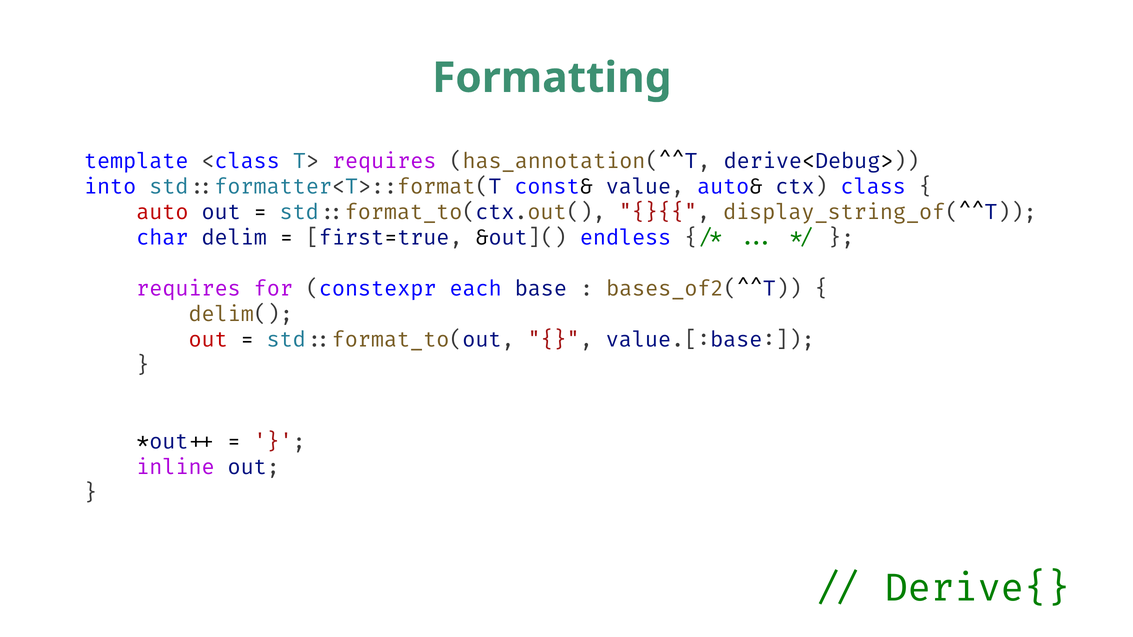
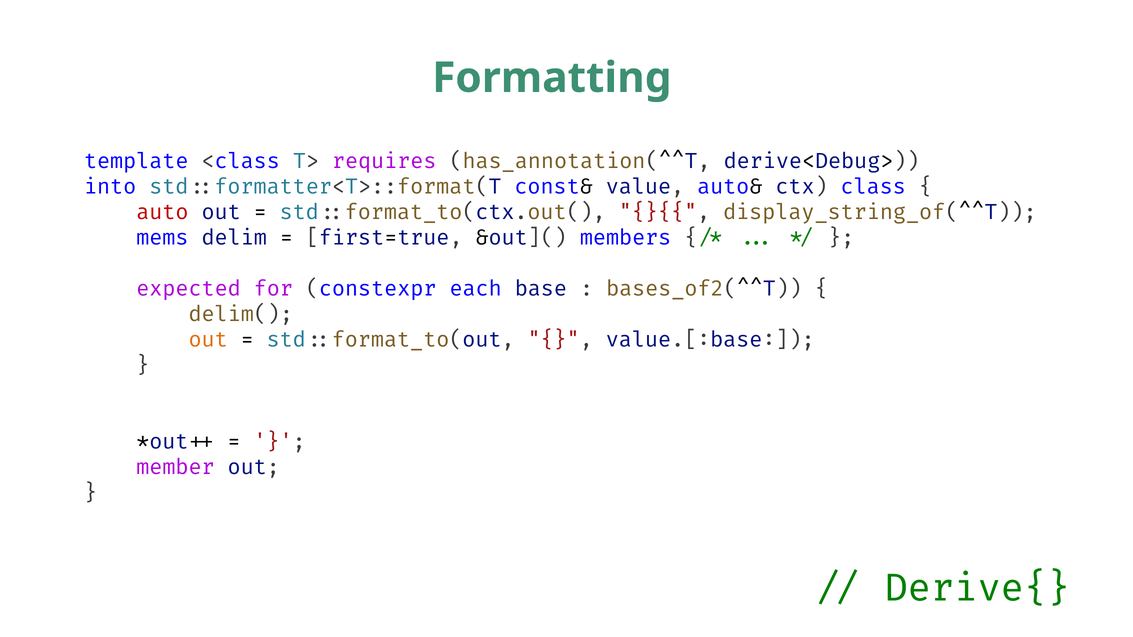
char: char -> mems
endless: endless -> members
requires at (189, 289): requires -> expected
out at (208, 340) colour: red -> orange
inline: inline -> member
